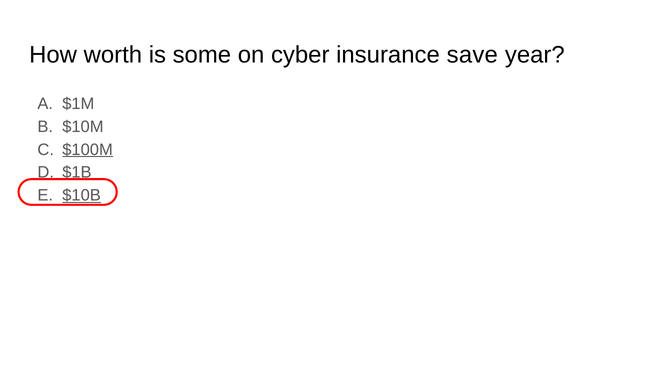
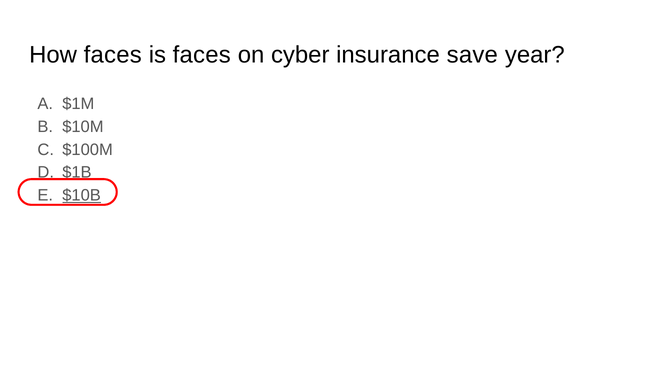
How worth: worth -> faces
is some: some -> faces
$100M underline: present -> none
